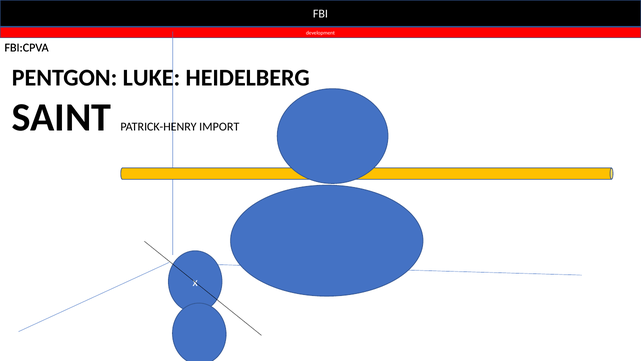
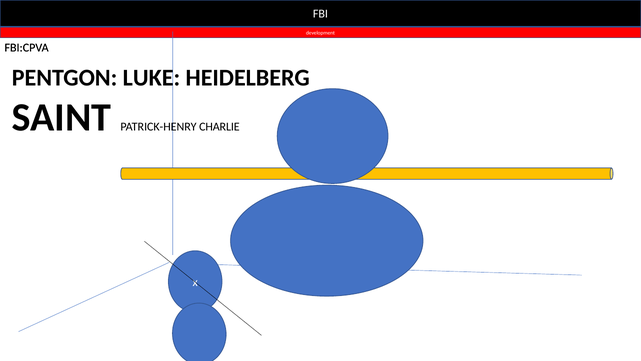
IMPORT: IMPORT -> CHARLIE
